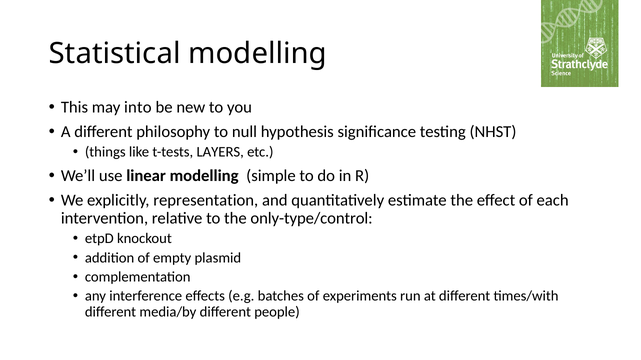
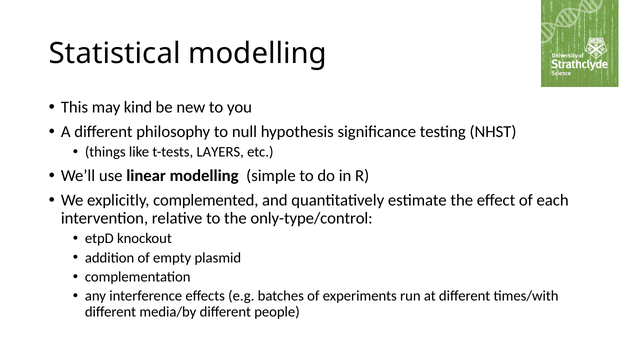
into: into -> kind
representation: representation -> complemented
